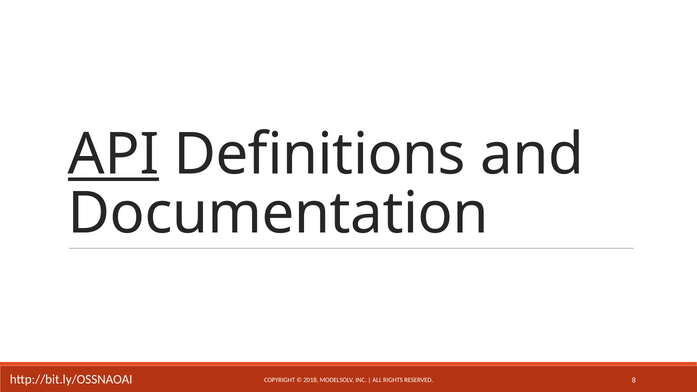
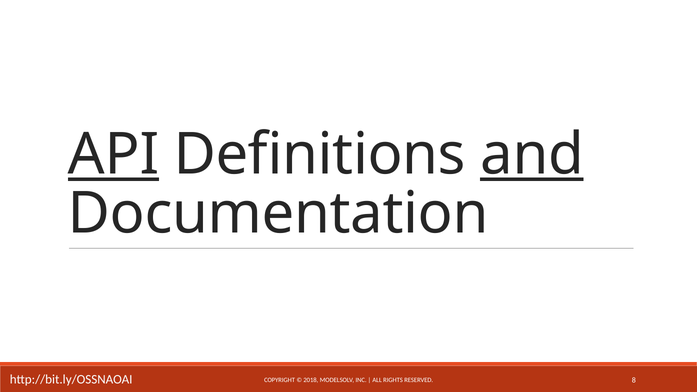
and underline: none -> present
